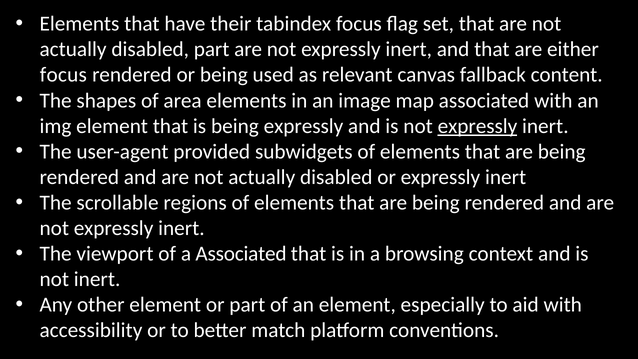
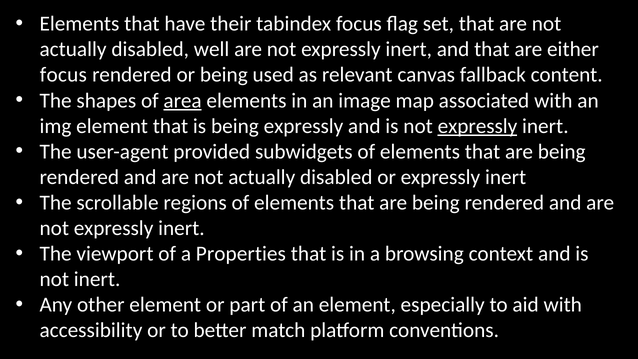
disabled part: part -> well
area underline: none -> present
a Associated: Associated -> Properties
